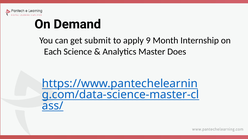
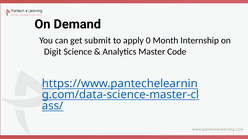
9: 9 -> 0
Each: Each -> Digit
Does: Does -> Code
